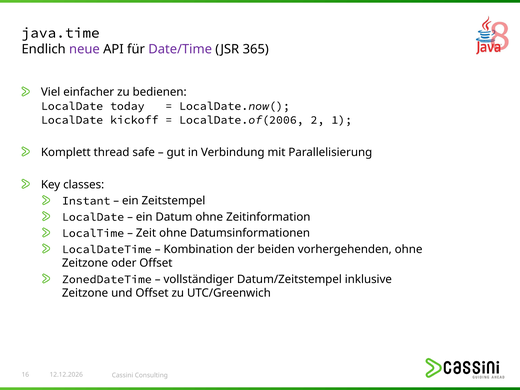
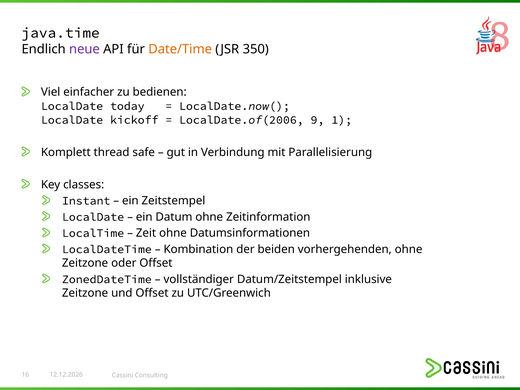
Date/Time colour: purple -> orange
365: 365 -> 350
2: 2 -> 9
